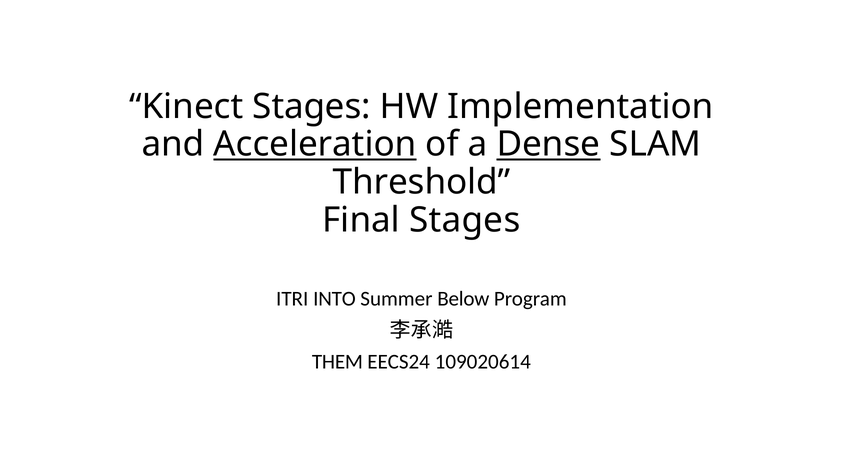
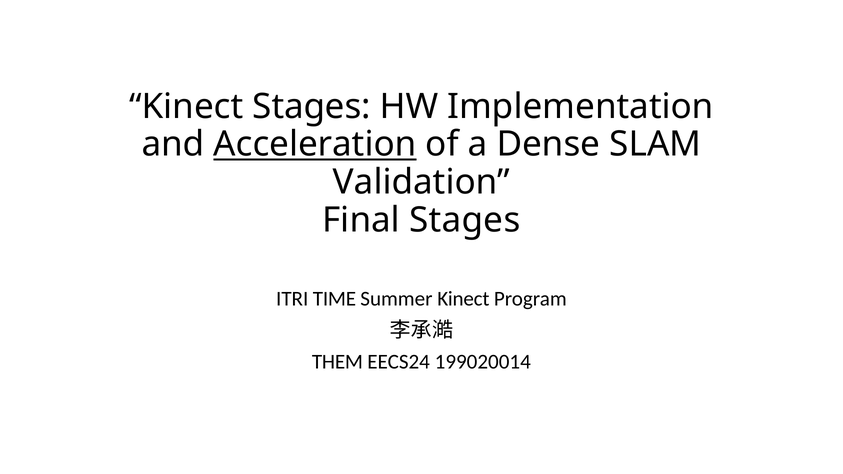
Dense underline: present -> none
Threshold: Threshold -> Validation
INTO: INTO -> TIME
Summer Below: Below -> Kinect
109020614: 109020614 -> 199020014
